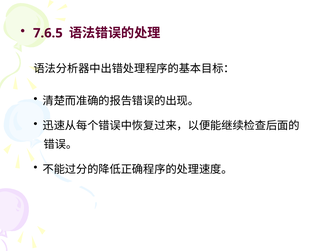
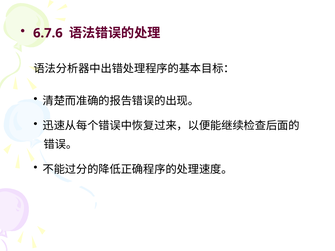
7.6.5: 7.6.5 -> 6.7.6
